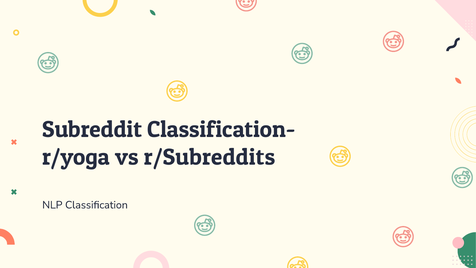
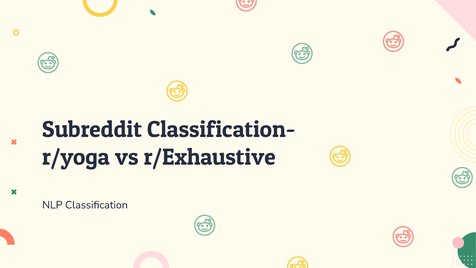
r/Subreddits: r/Subreddits -> r/Exhaustive
